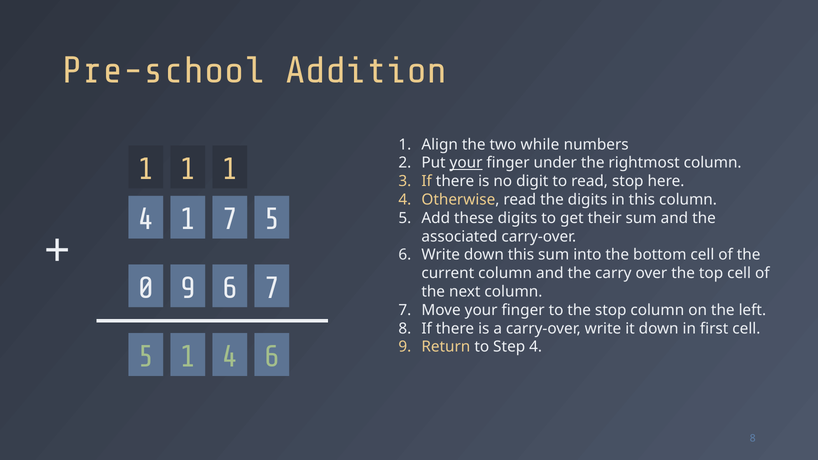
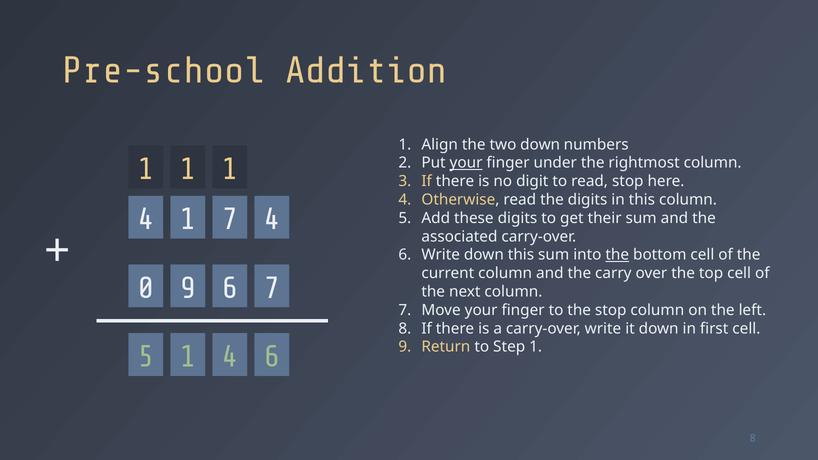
two while: while -> down
1 7 5: 5 -> 4
the at (617, 255) underline: none -> present
Step 4: 4 -> 1
